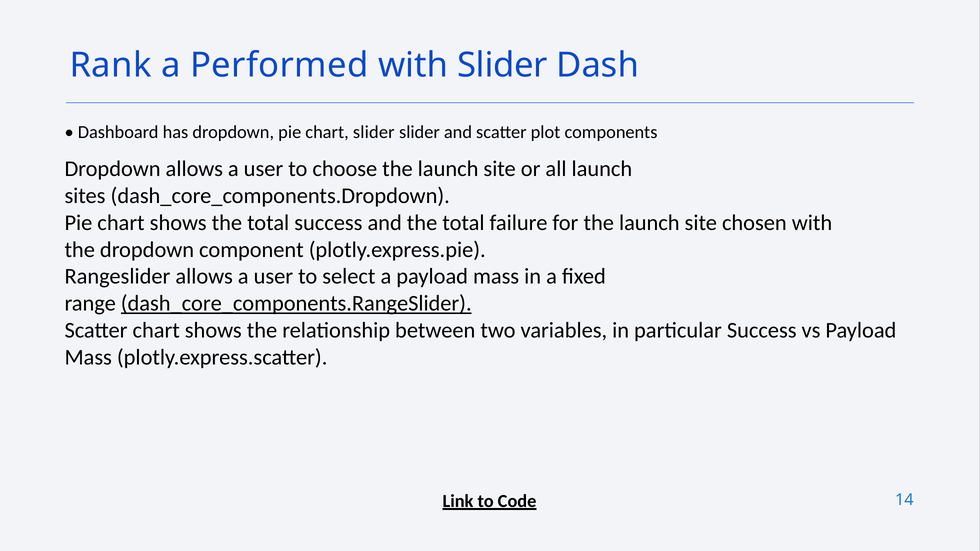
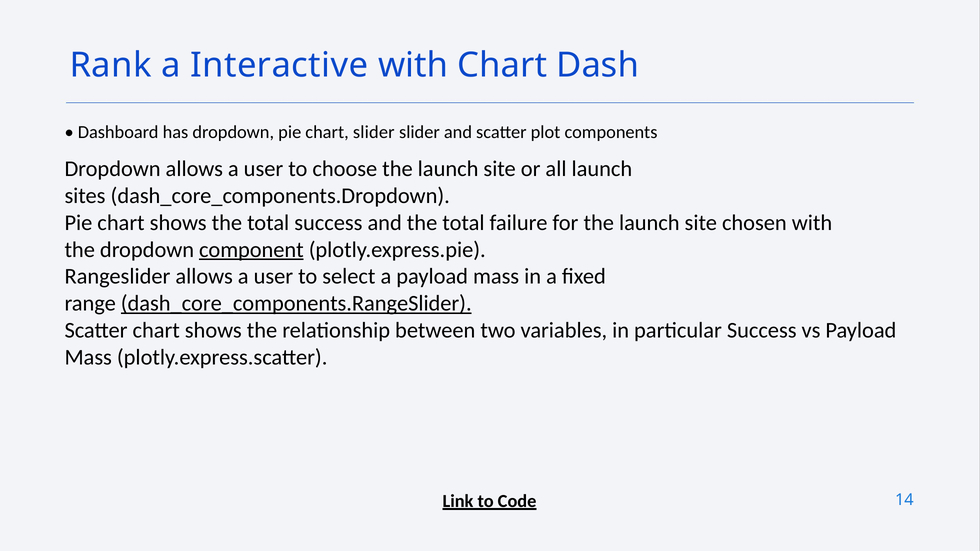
Performed: Performed -> Interactive
with Slider: Slider -> Chart
component underline: none -> present
